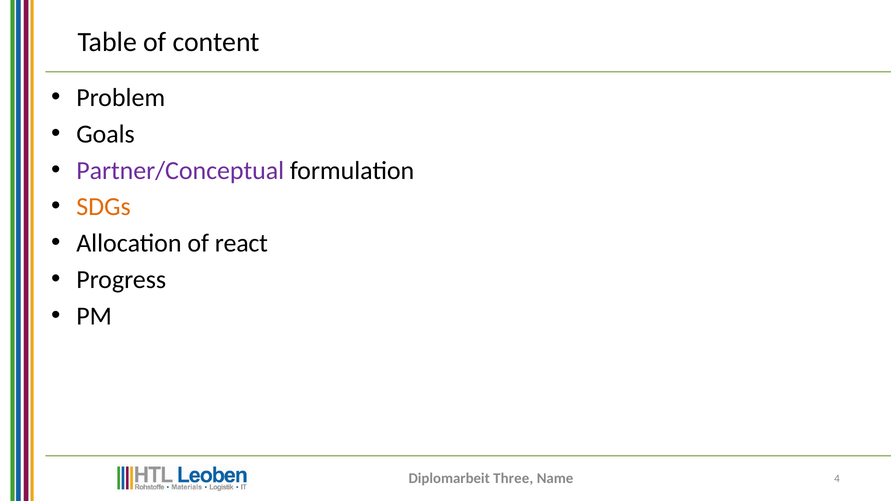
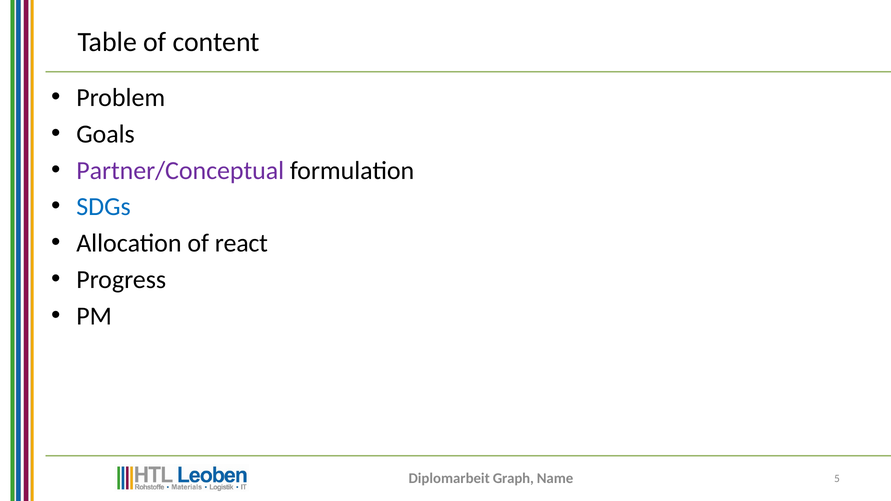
SDGs colour: orange -> blue
Three: Three -> Graph
4: 4 -> 5
